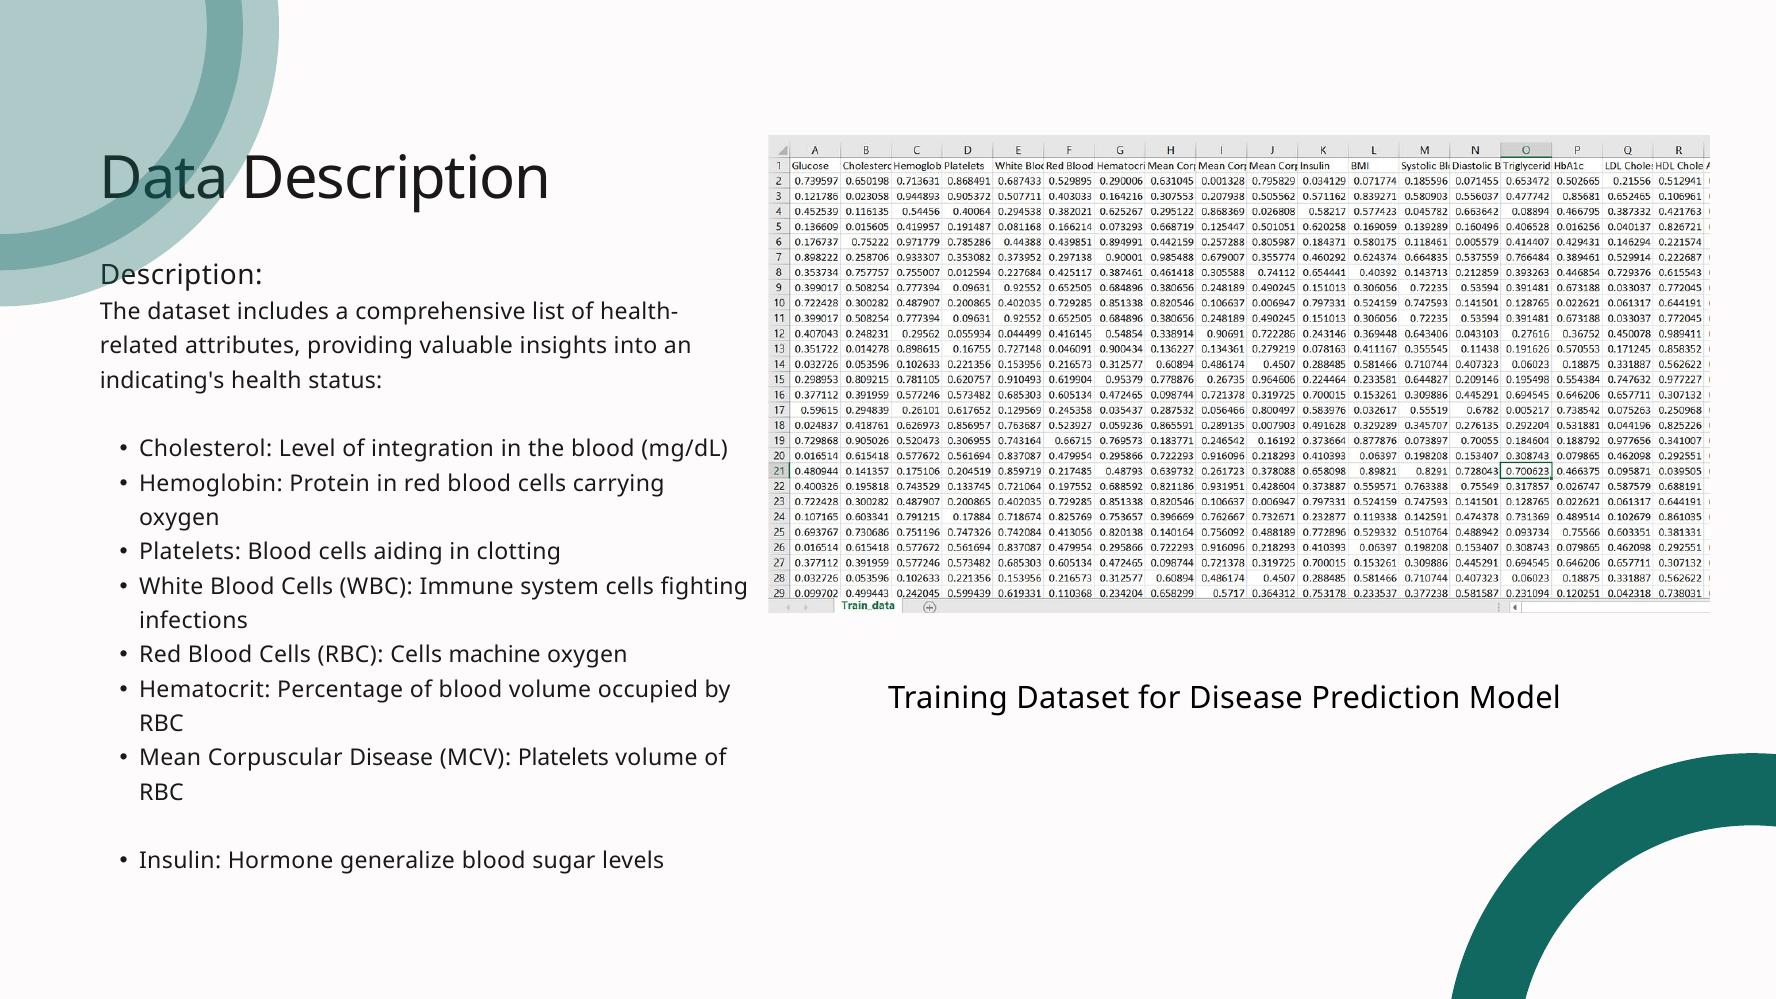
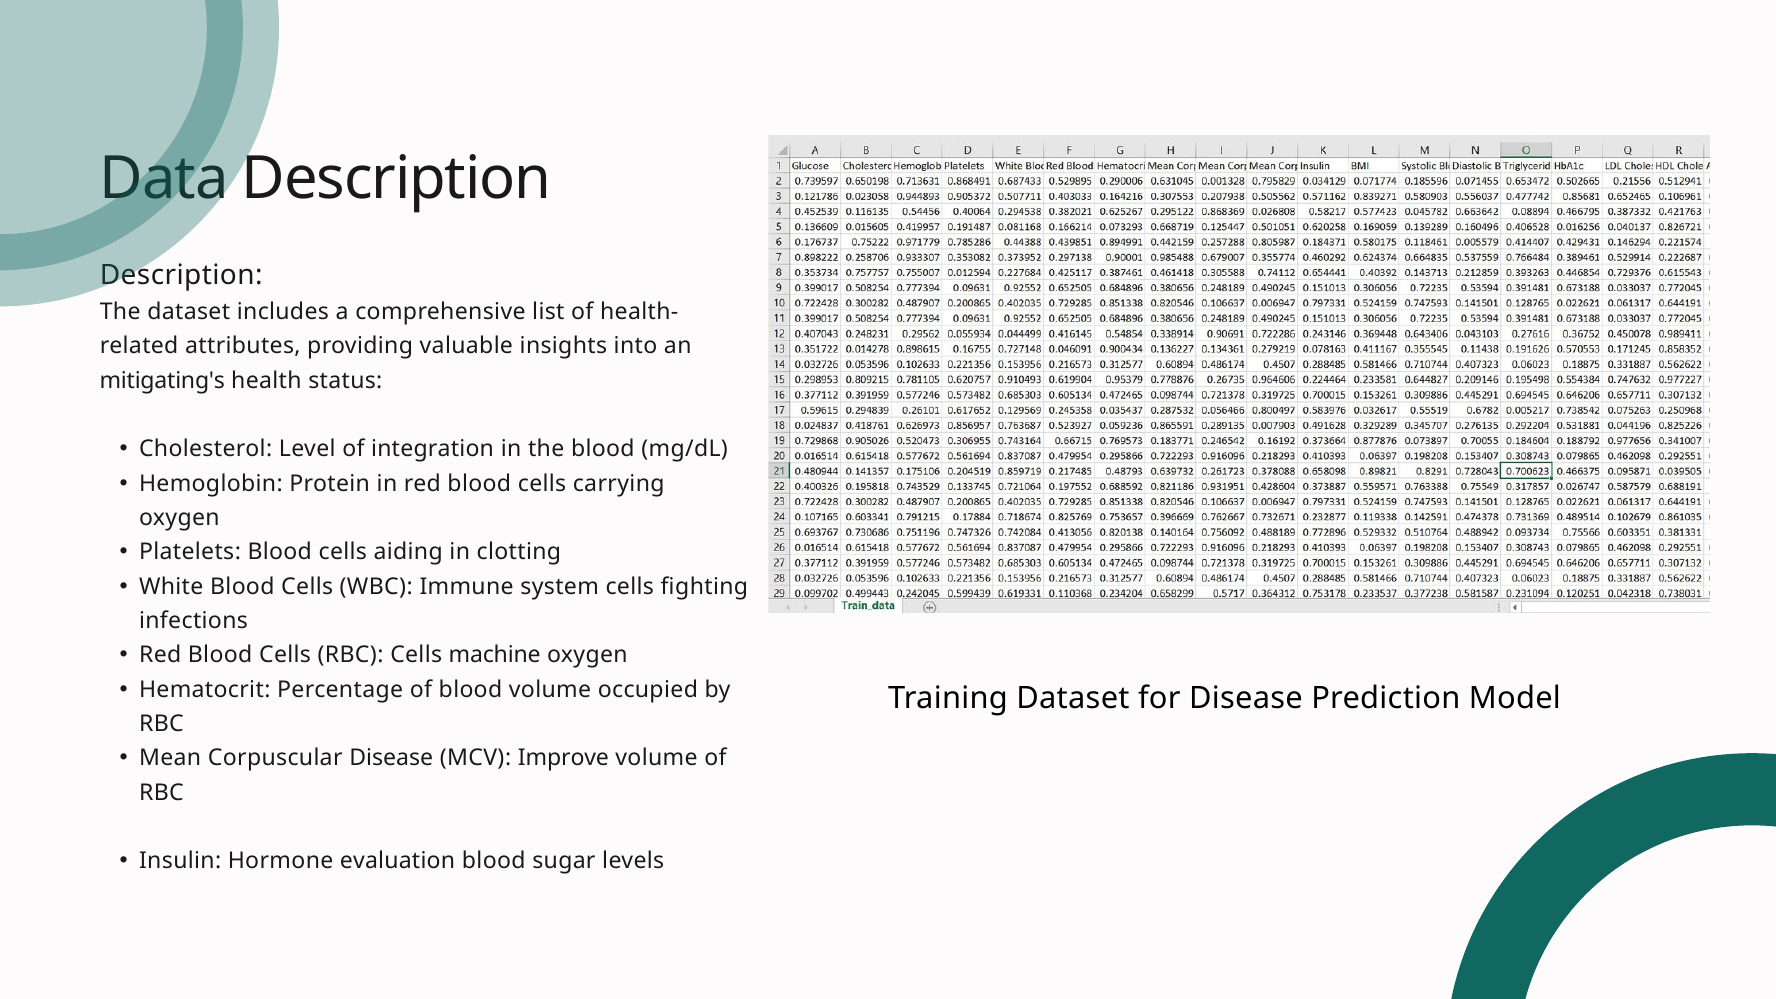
indicating's: indicating's -> mitigating's
MCV Platelets: Platelets -> Improve
generalize: generalize -> evaluation
